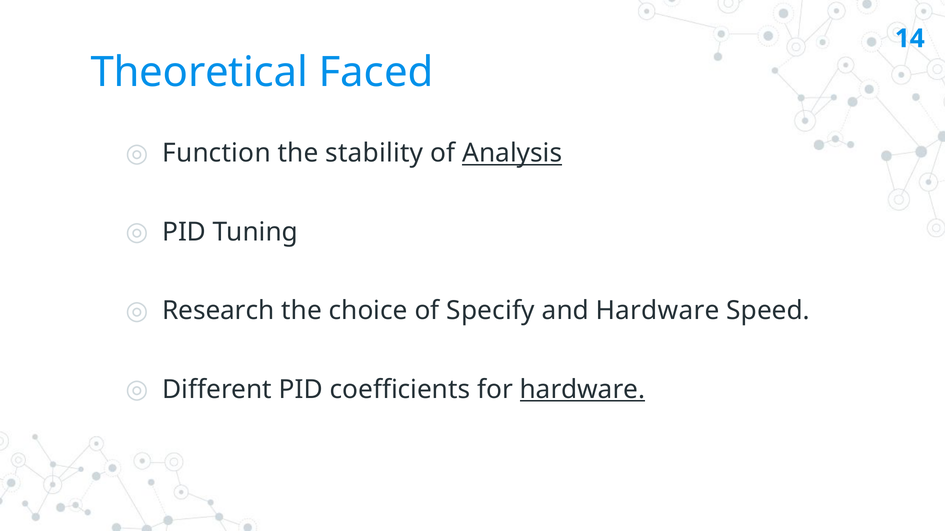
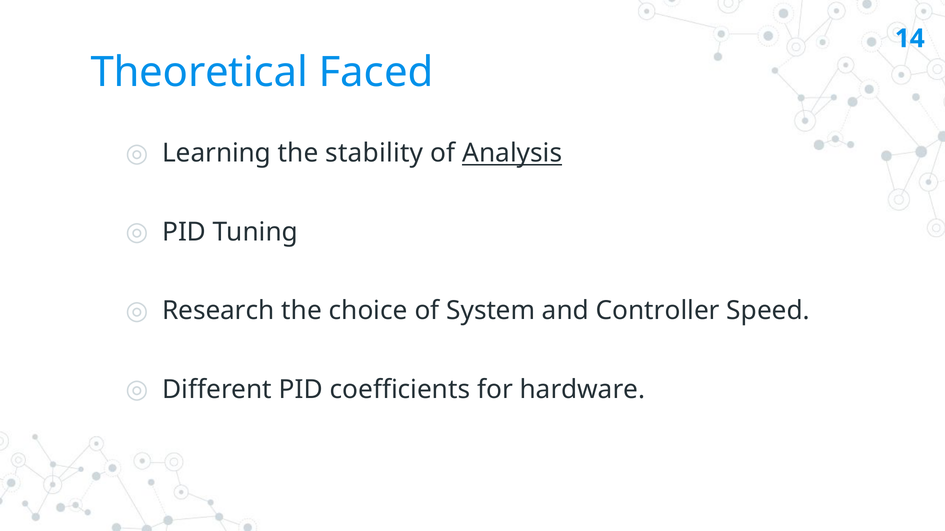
Function: Function -> Learning
Specify: Specify -> System
and Hardware: Hardware -> Controller
hardware at (582, 390) underline: present -> none
